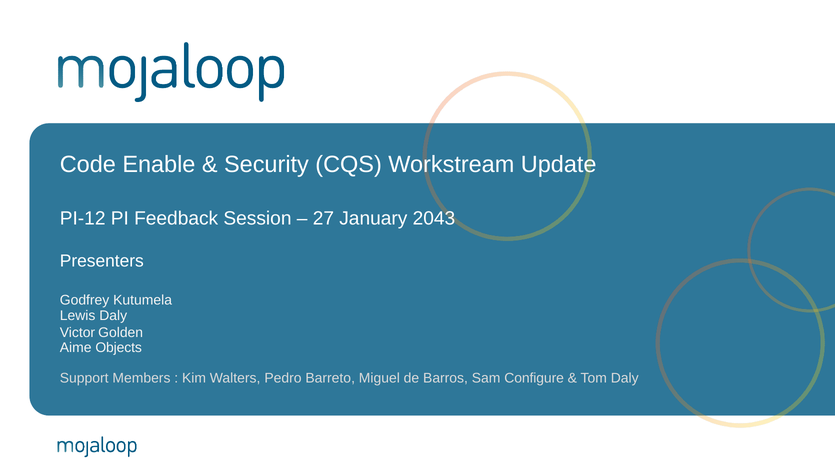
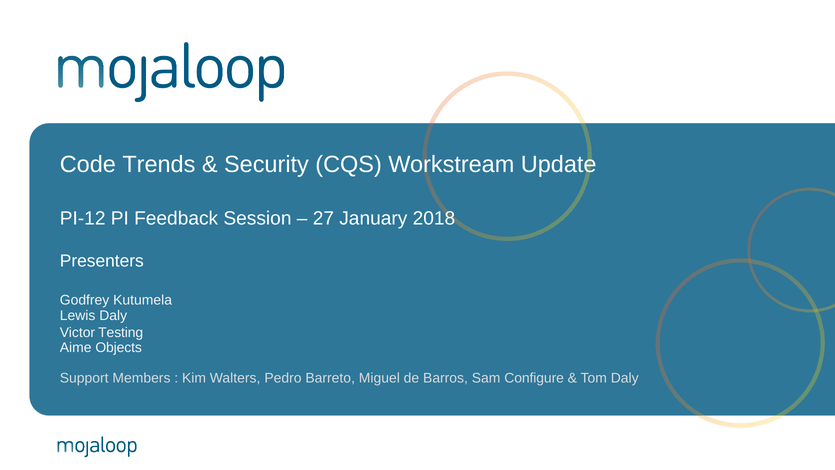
Enable: Enable -> Trends
2043: 2043 -> 2018
Golden: Golden -> Testing
